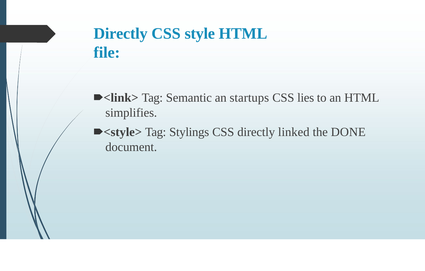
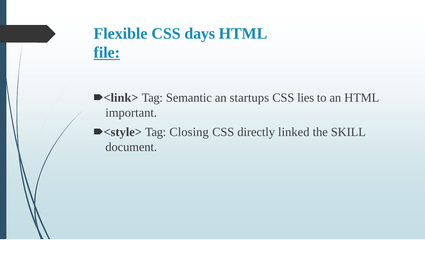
Directly at (121, 33): Directly -> Flexible
style: style -> days
file underline: none -> present
simplifies: simplifies -> important
Stylings: Stylings -> Closing
DONE: DONE -> SKILL
